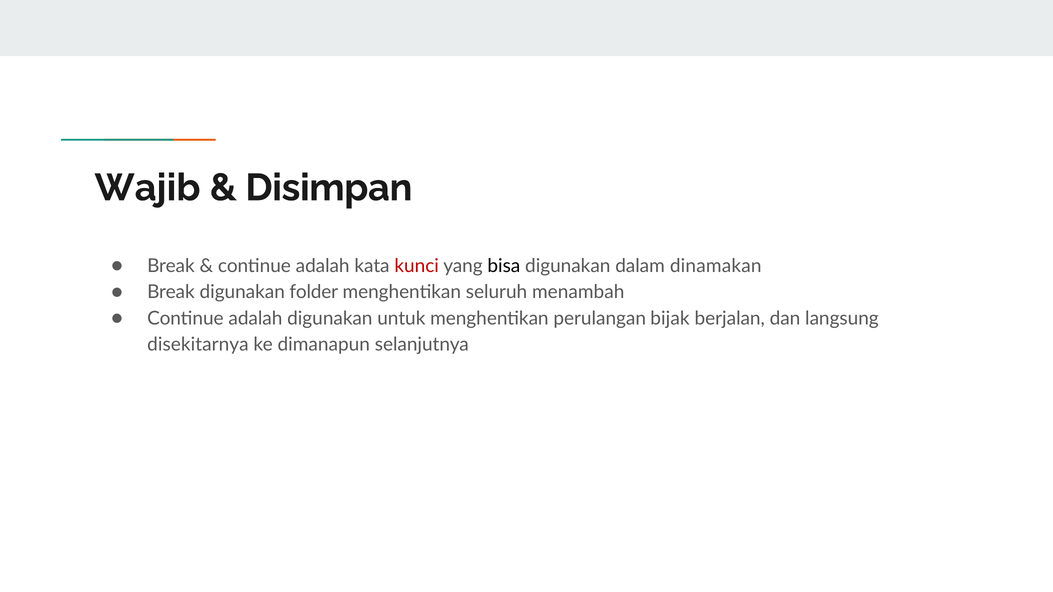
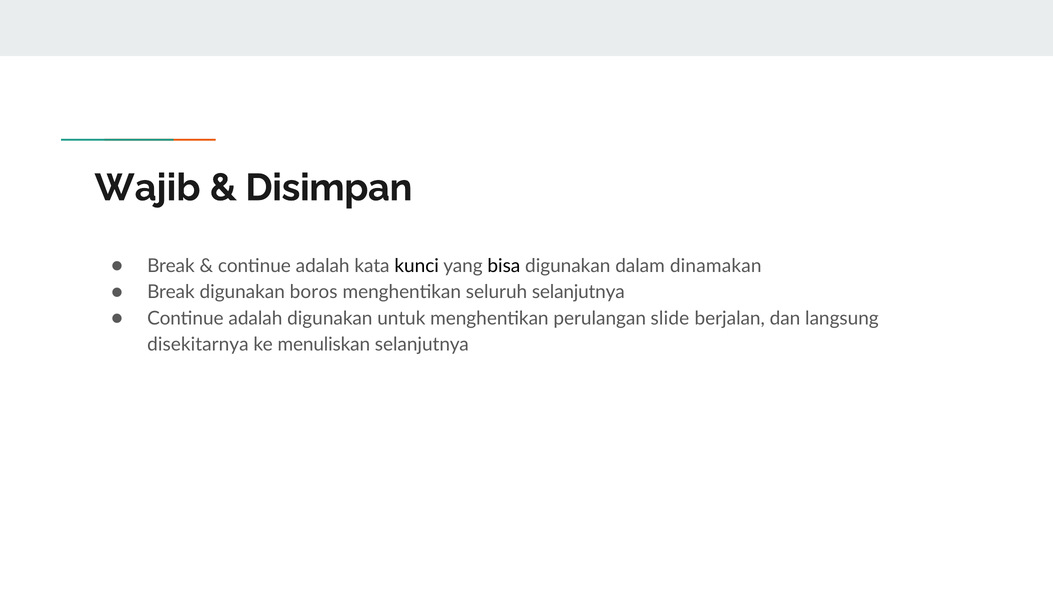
kunci colour: red -> black
folder: folder -> boros
seluruh menambah: menambah -> selanjutnya
bijak: bijak -> slide
dimanapun: dimanapun -> menuliskan
